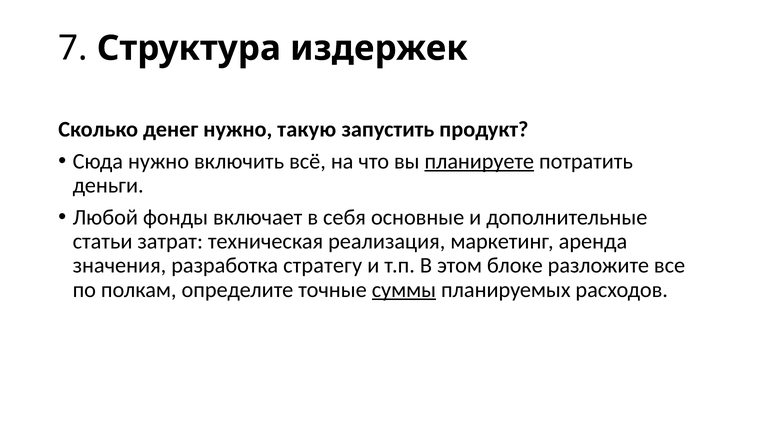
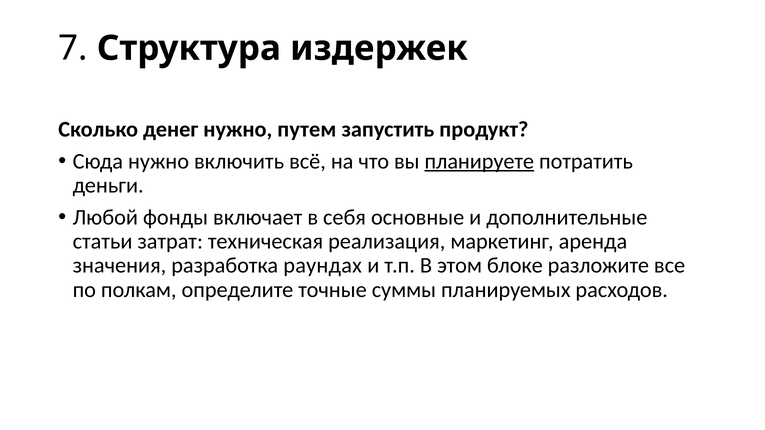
такую: такую -> путем
стратегу: стратегу -> раундах
суммы underline: present -> none
